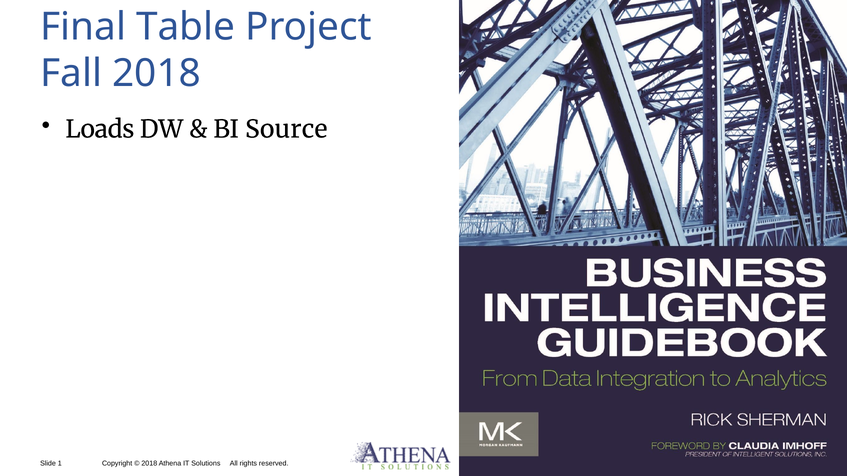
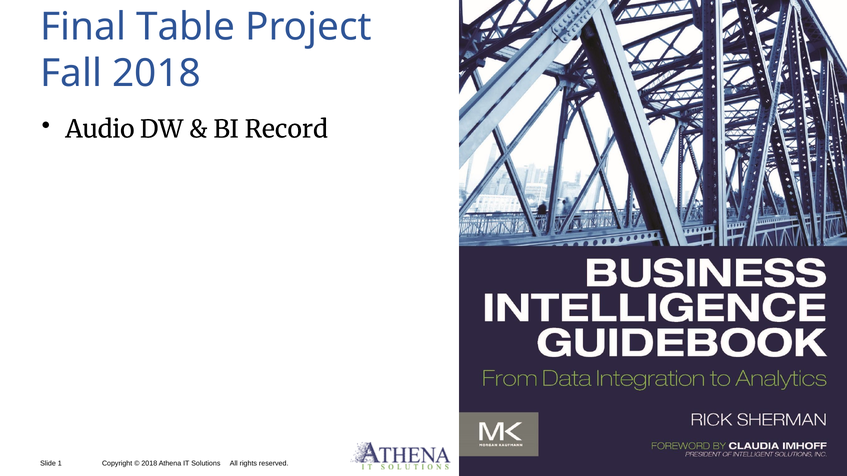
Loads: Loads -> Audio
Source: Source -> Record
